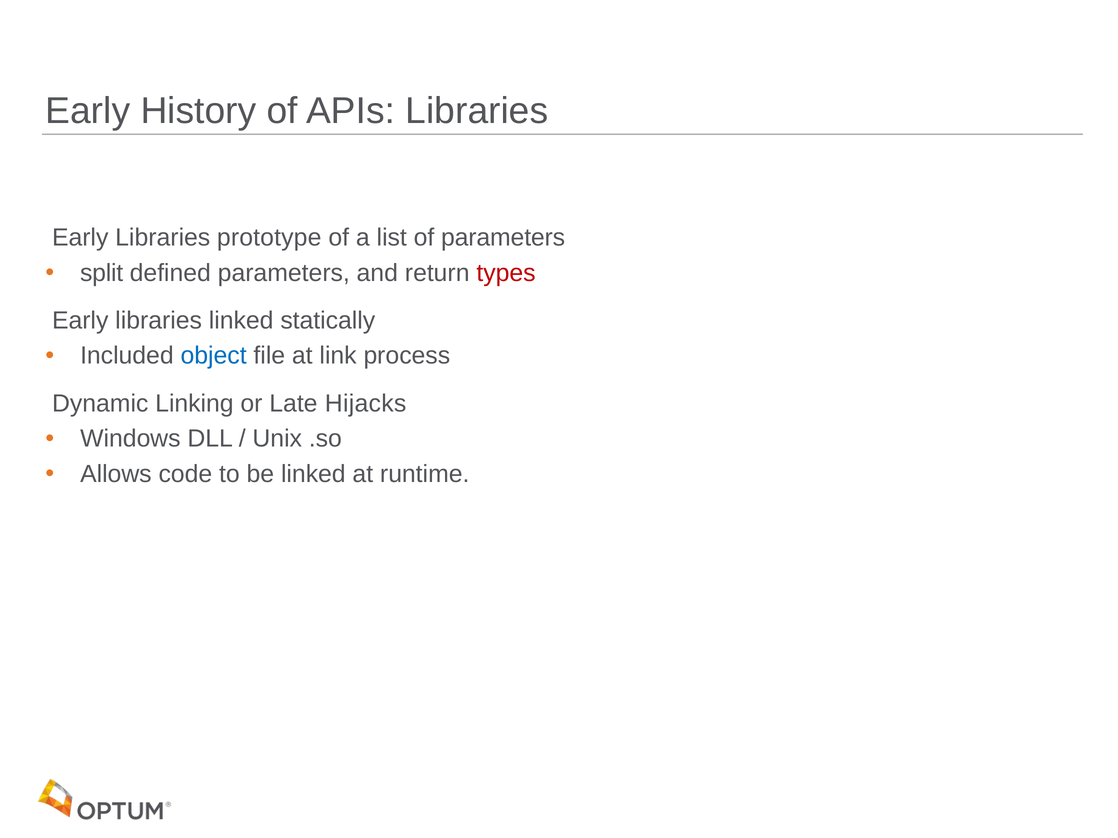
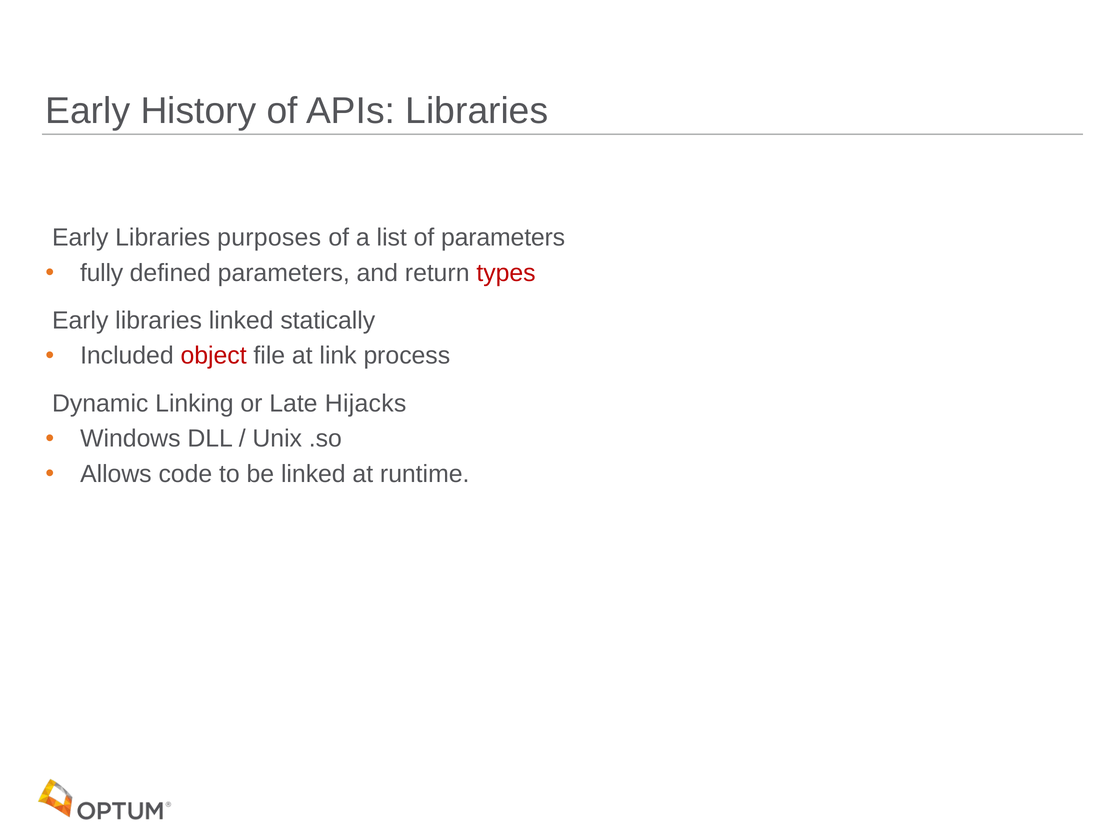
prototype: prototype -> purposes
split: split -> fully
object colour: blue -> red
